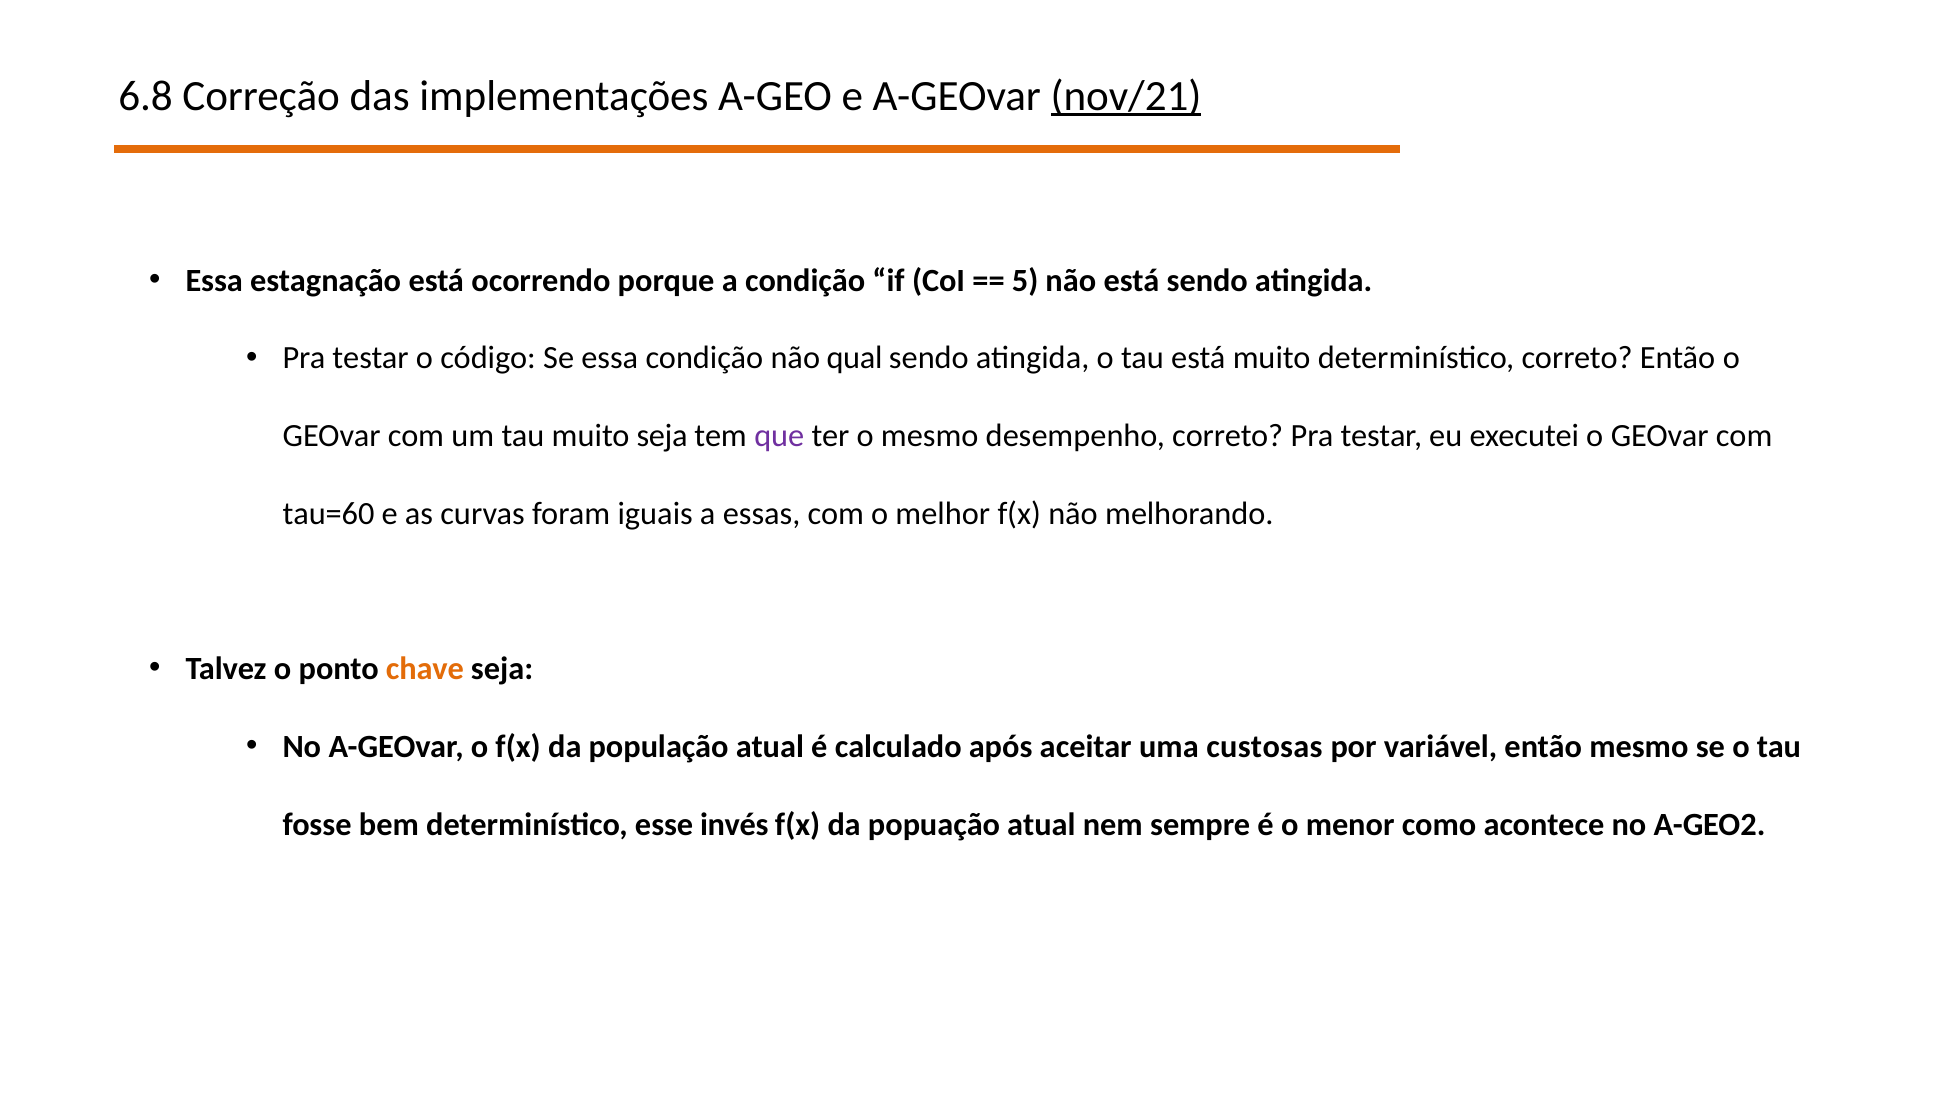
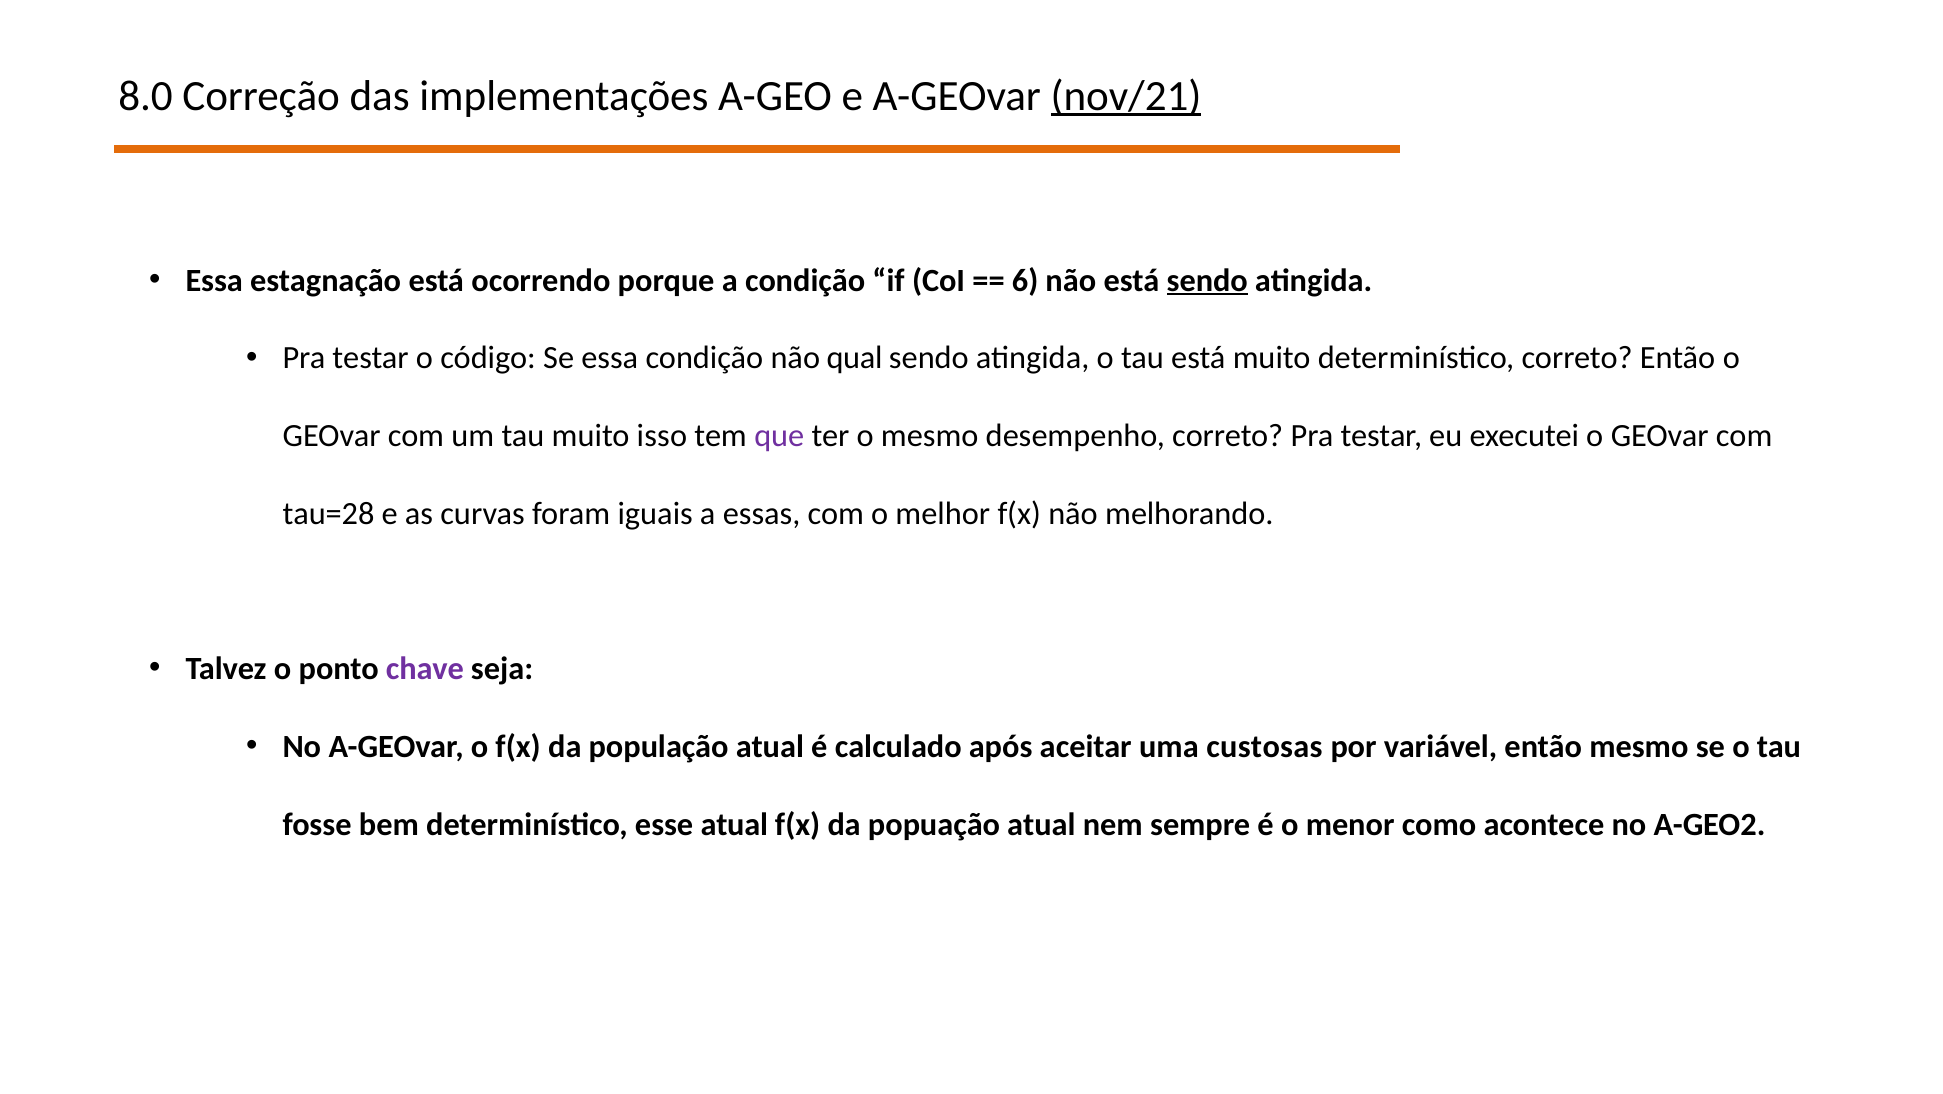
6.8: 6.8 -> 8.0
5: 5 -> 6
sendo at (1207, 280) underline: none -> present
muito seja: seja -> isso
tau=60: tau=60 -> tau=28
chave colour: orange -> purple
esse invés: invés -> atual
